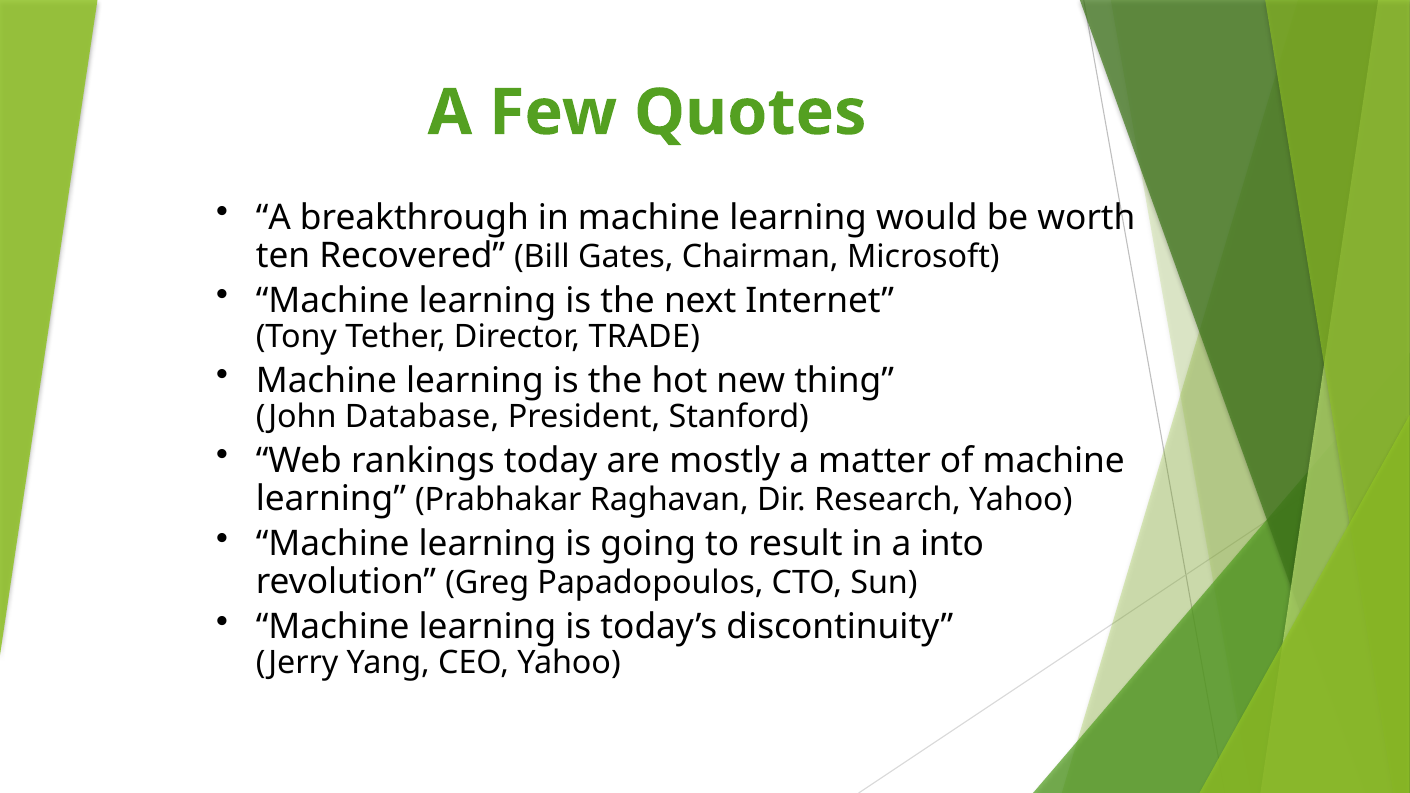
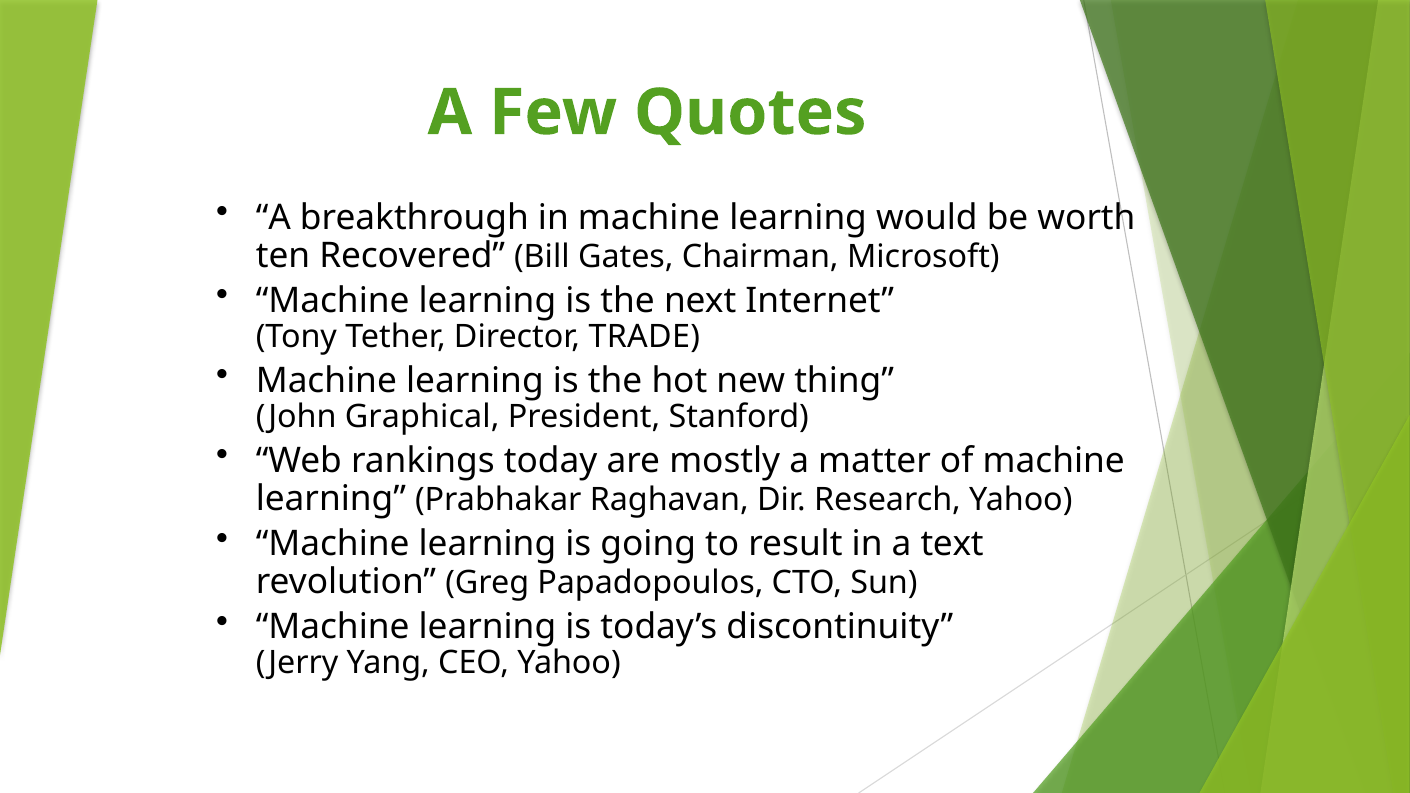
Database: Database -> Graphical
into: into -> text
